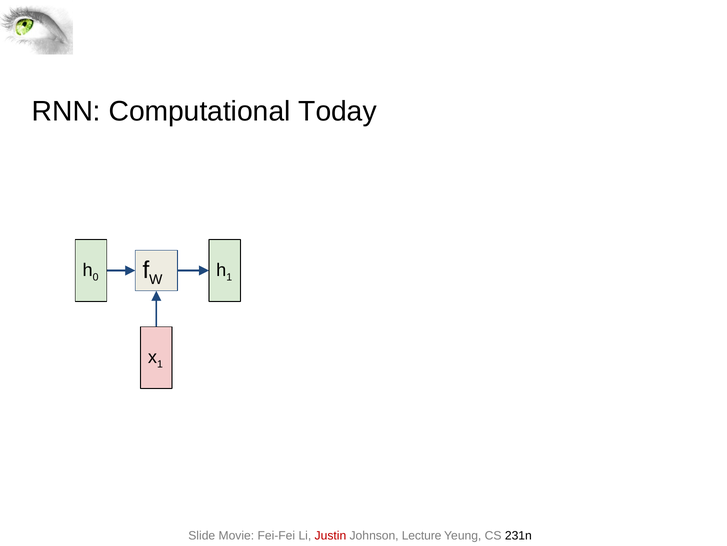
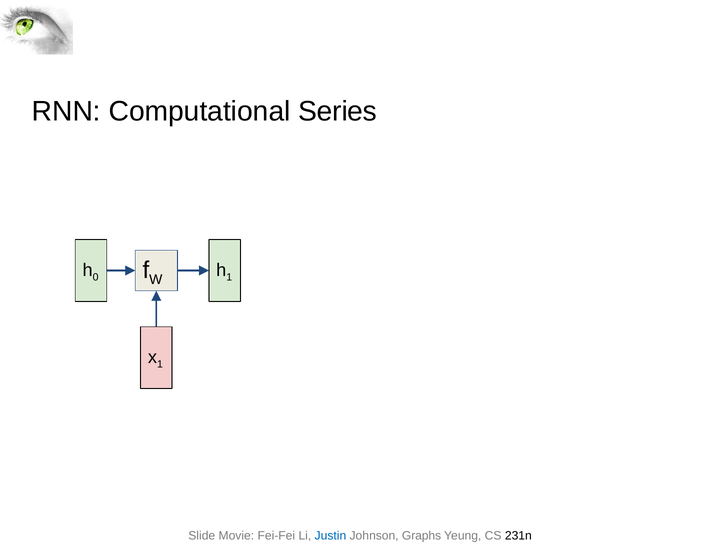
Today: Today -> Series
Justin colour: red -> blue
Lecture: Lecture -> Graphs
